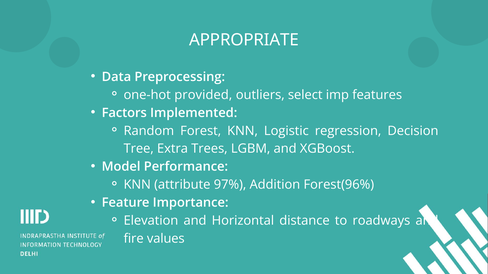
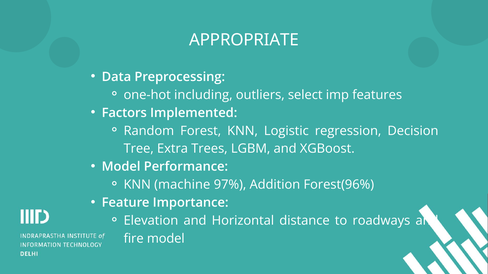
provided: provided -> including
attribute: attribute -> machine
fire values: values -> model
